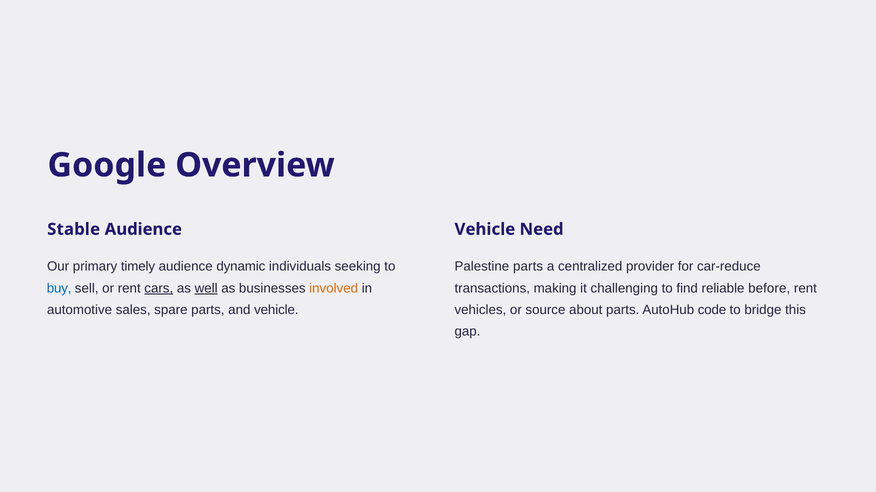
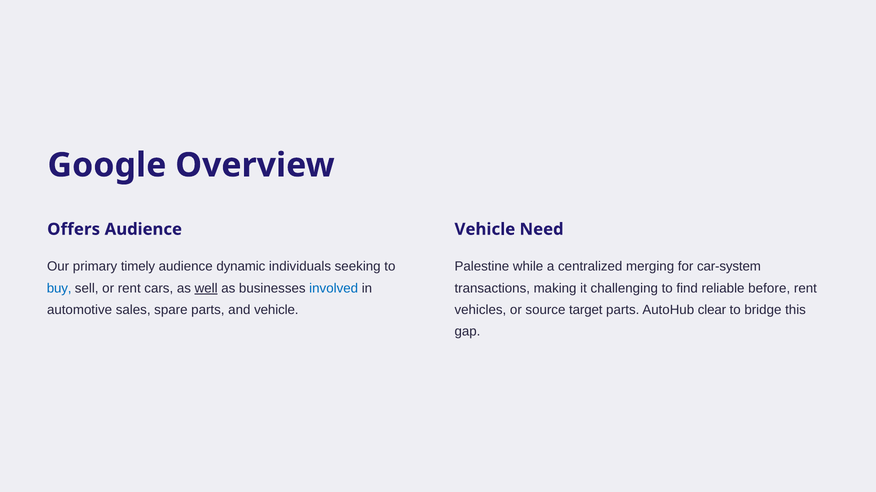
Stable: Stable -> Offers
Palestine parts: parts -> while
provider: provider -> merging
car-reduce: car-reduce -> car-system
cars underline: present -> none
involved colour: orange -> blue
about: about -> target
code: code -> clear
